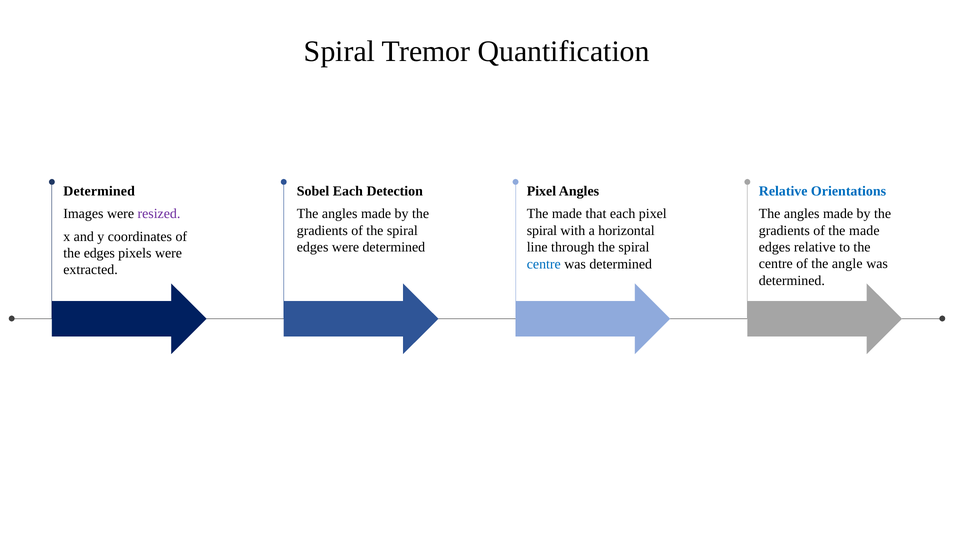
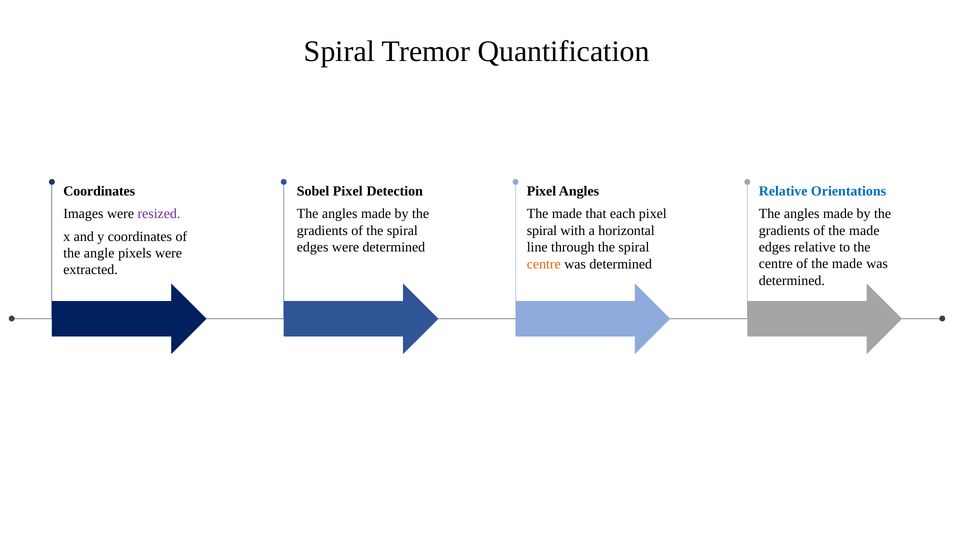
Determined at (99, 191): Determined -> Coordinates
Sobel Each: Each -> Pixel
the edges: edges -> angle
centre at (544, 264) colour: blue -> orange
centre of the angle: angle -> made
